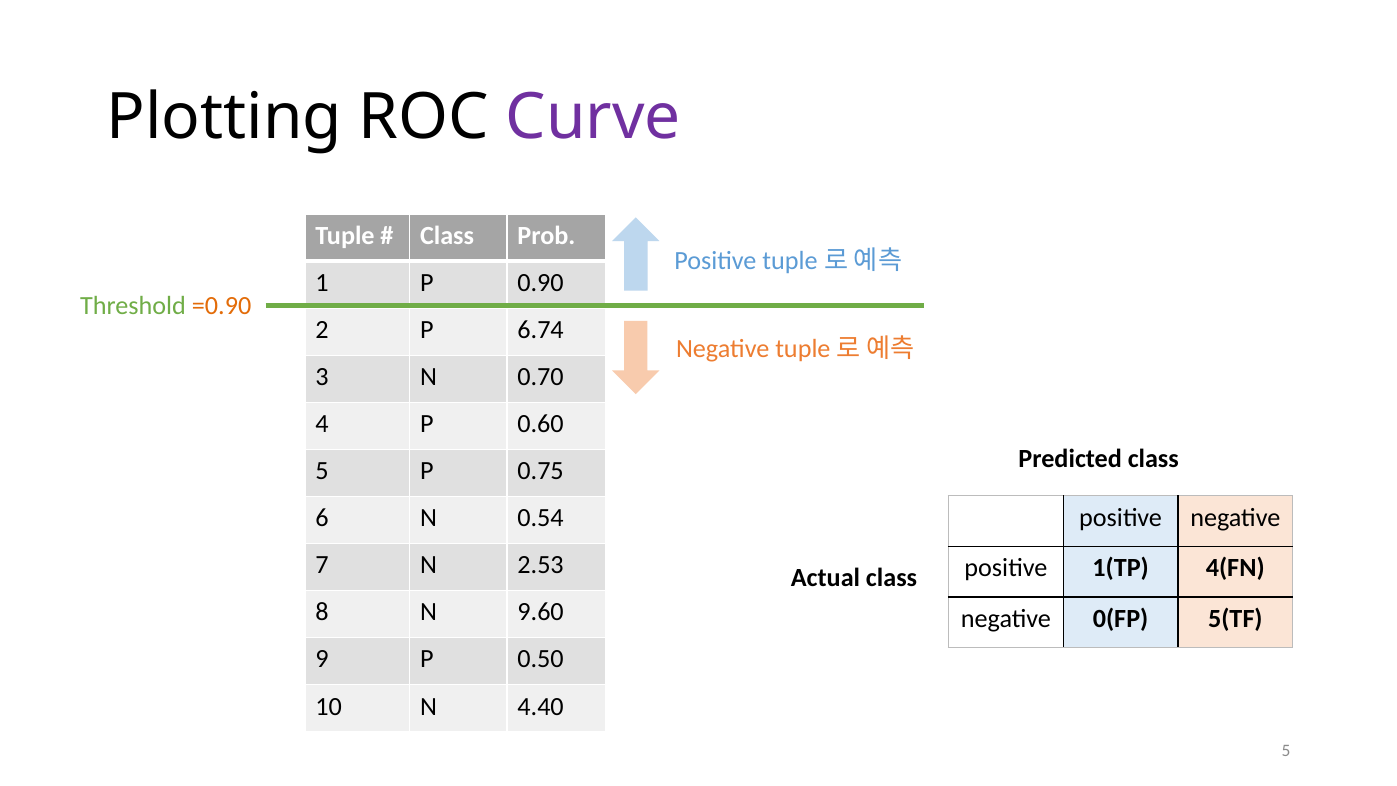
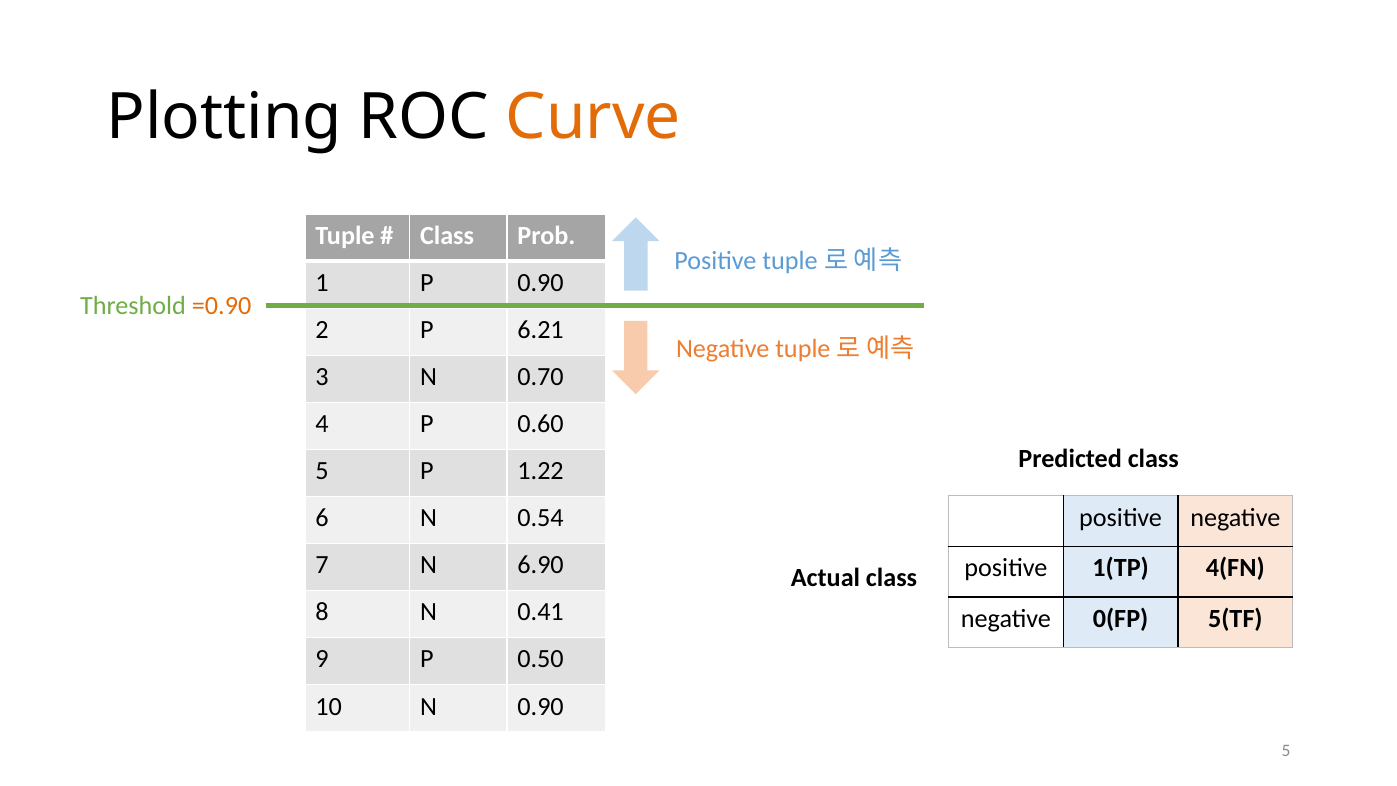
Curve colour: purple -> orange
6.74: 6.74 -> 6.21
0.75: 0.75 -> 1.22
2.53: 2.53 -> 6.90
9.60: 9.60 -> 0.41
N 4.40: 4.40 -> 0.90
